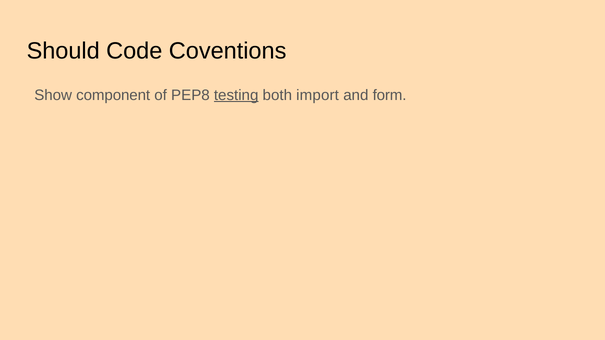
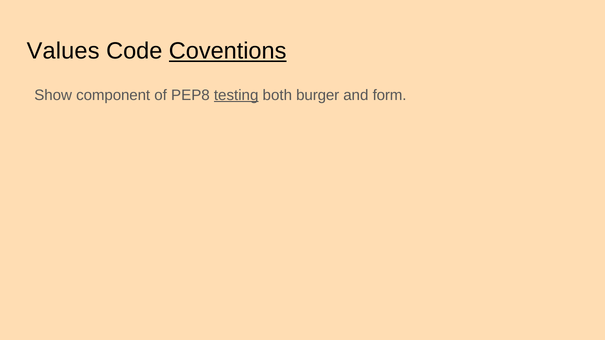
Should: Should -> Values
Coventions underline: none -> present
import: import -> burger
